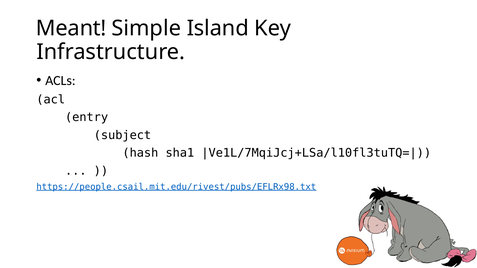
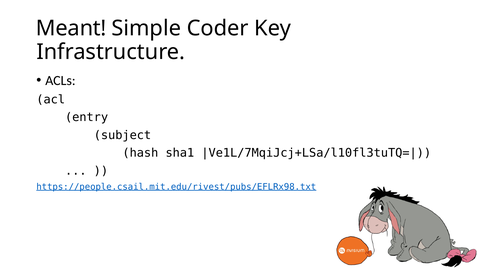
Island: Island -> Coder
